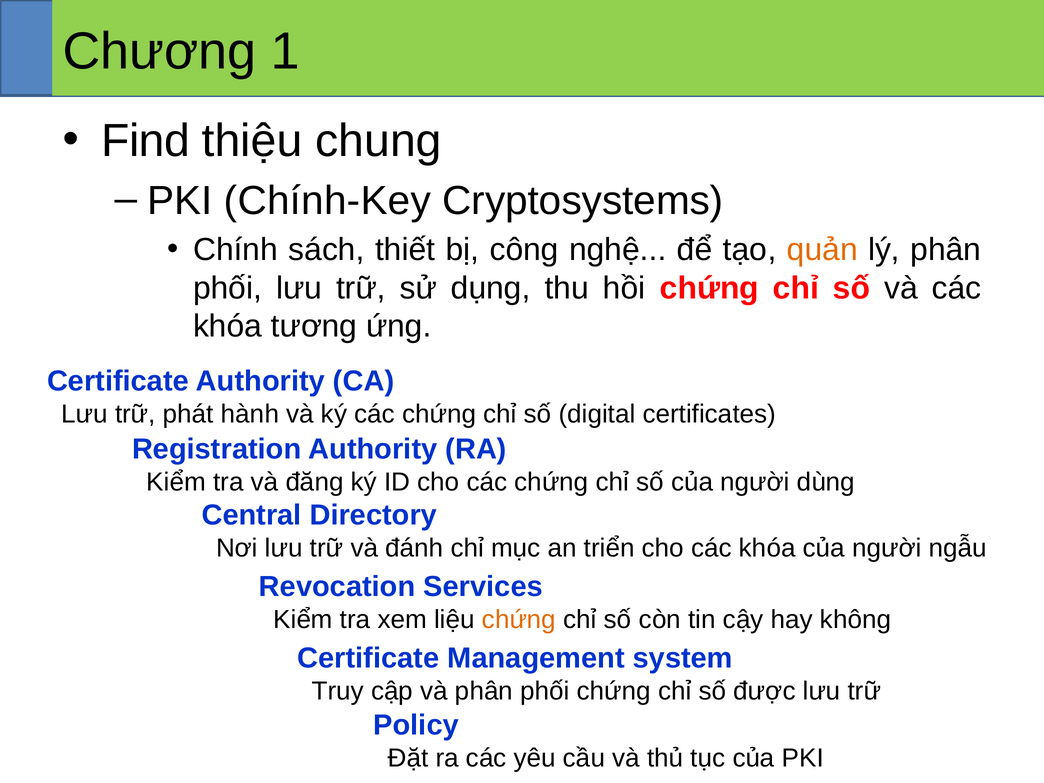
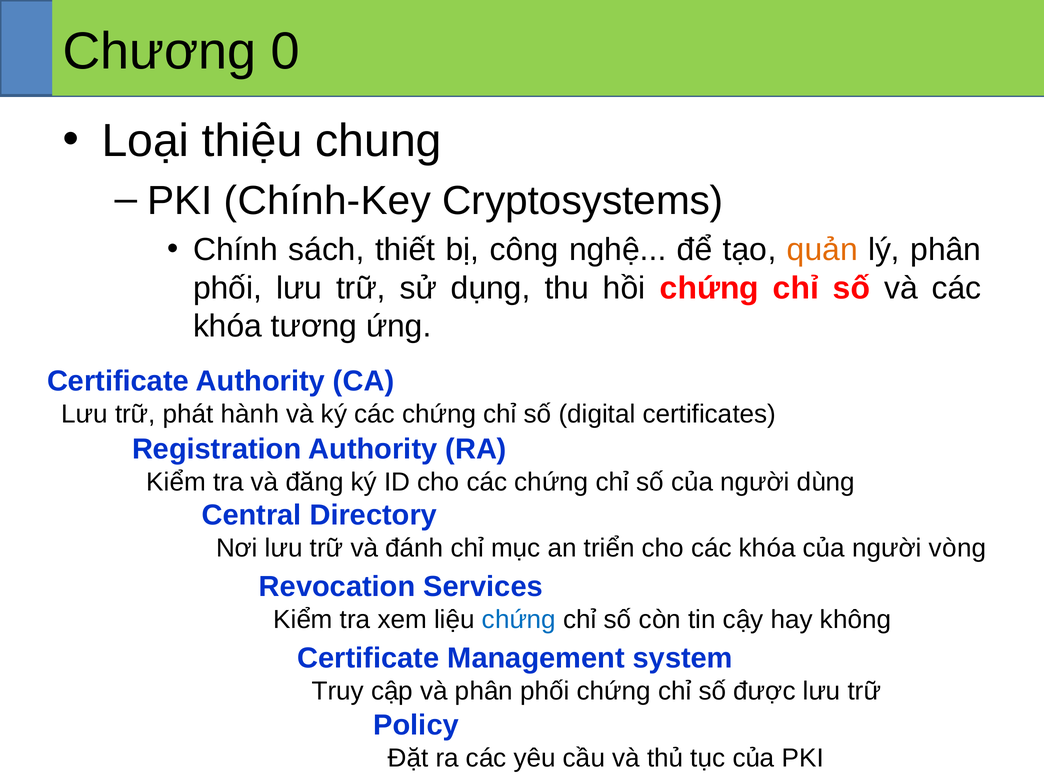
1: 1 -> 0
Find: Find -> Loại
ngẫu: ngẫu -> vòng
chứng at (519, 620) colour: orange -> blue
